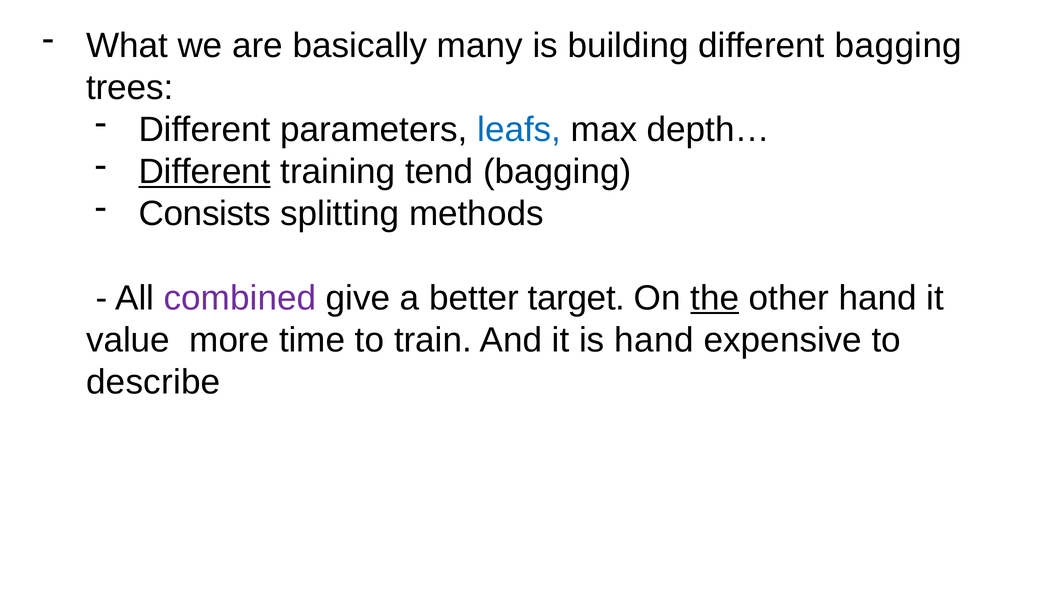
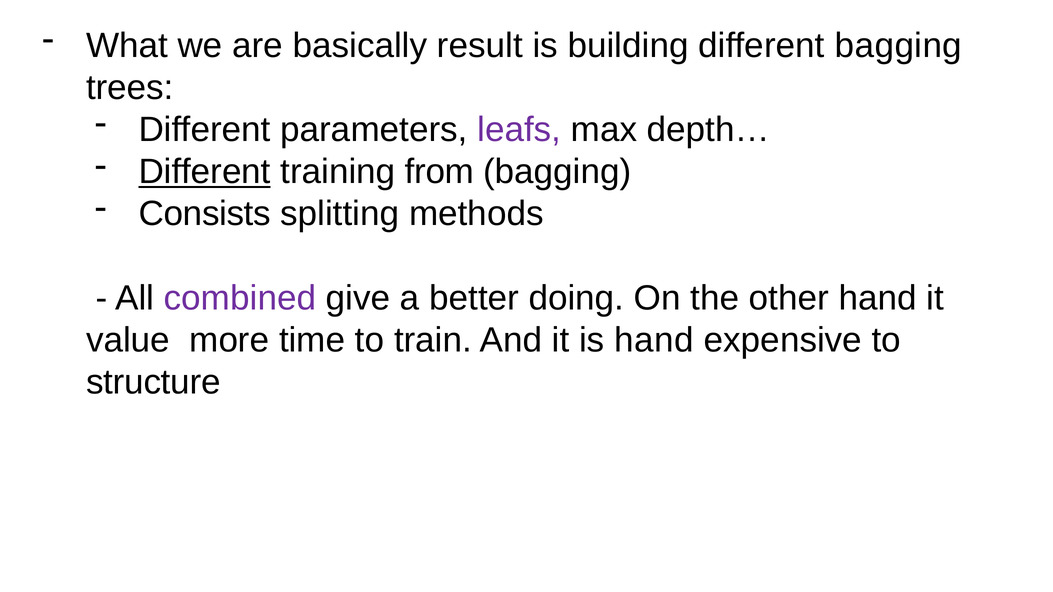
many: many -> result
leafs colour: blue -> purple
tend: tend -> from
target: target -> doing
the underline: present -> none
describe: describe -> structure
